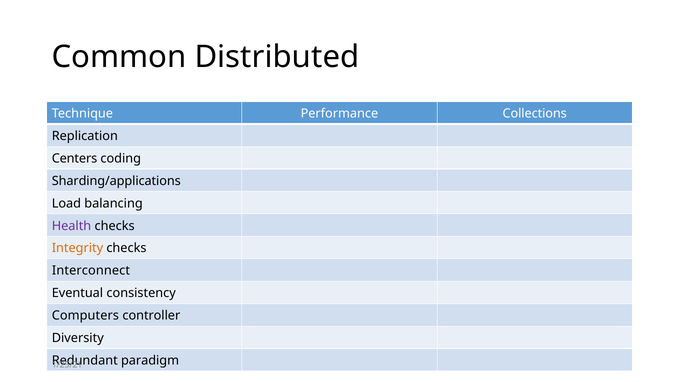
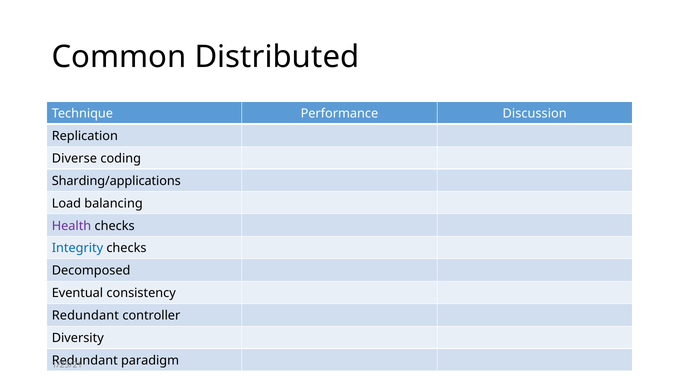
Collections: Collections -> Discussion
Centers: Centers -> Diverse
Integrity colour: orange -> blue
Interconnect: Interconnect -> Decomposed
Computers at (85, 316): Computers -> Redundant
